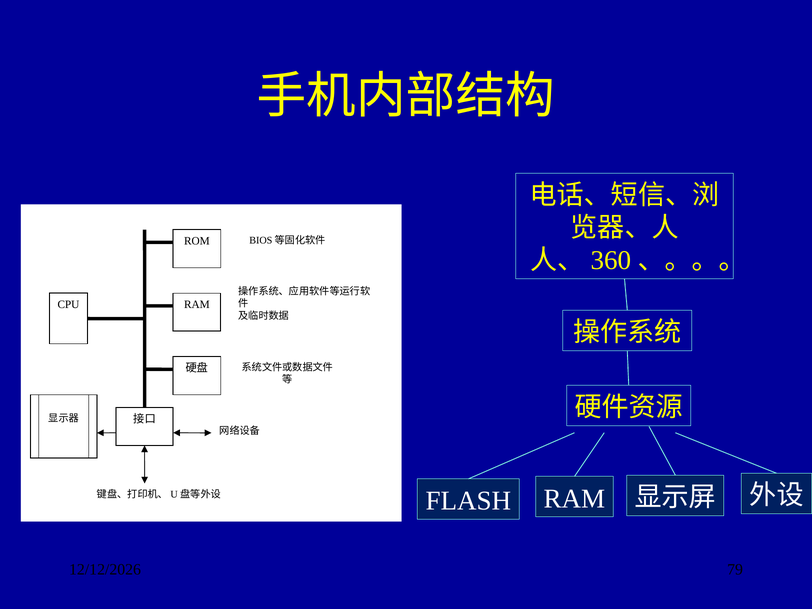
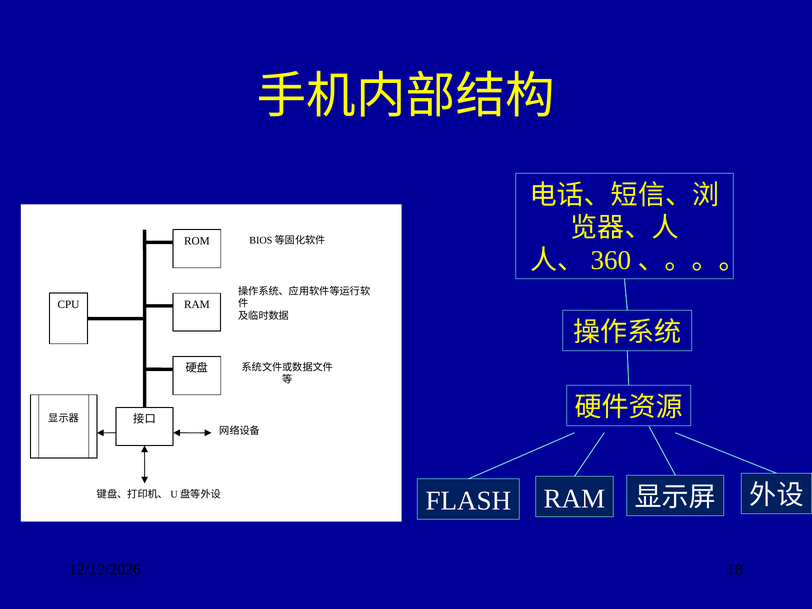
79: 79 -> 18
